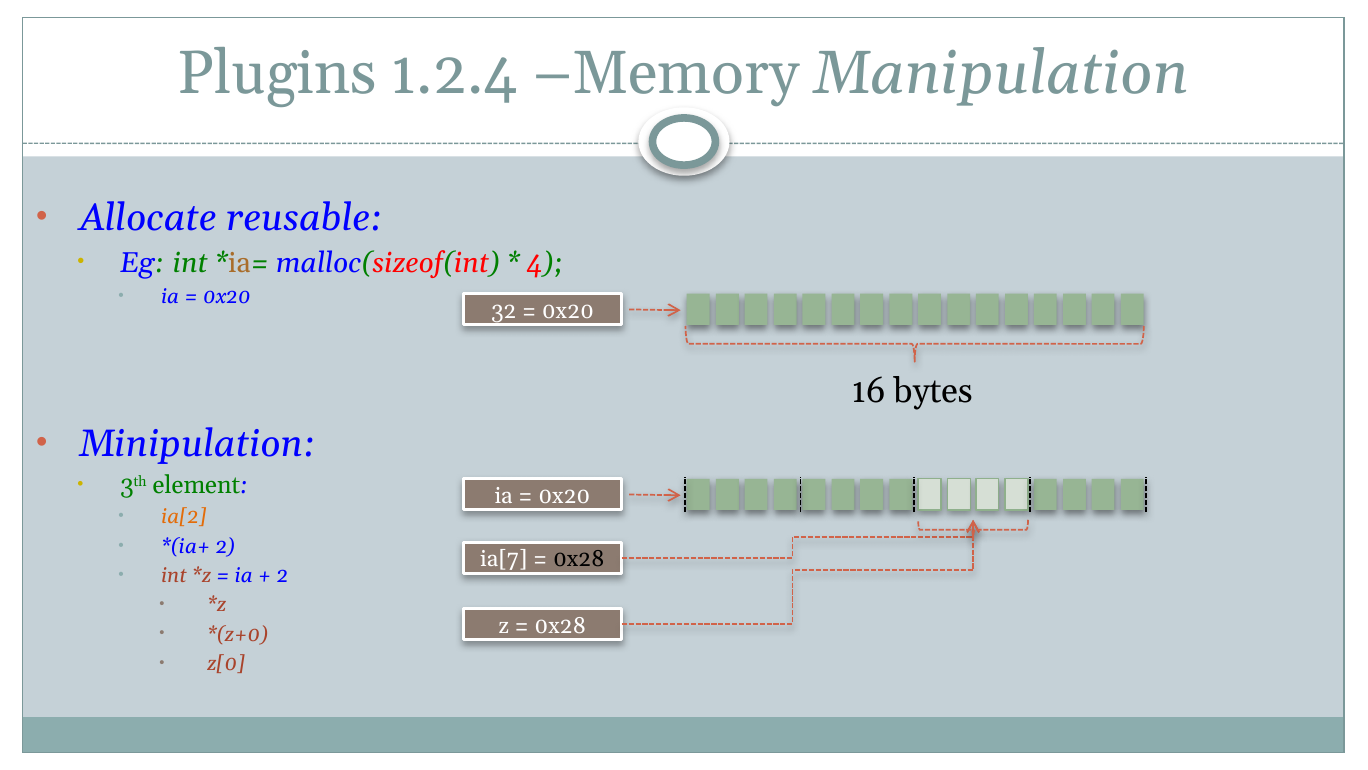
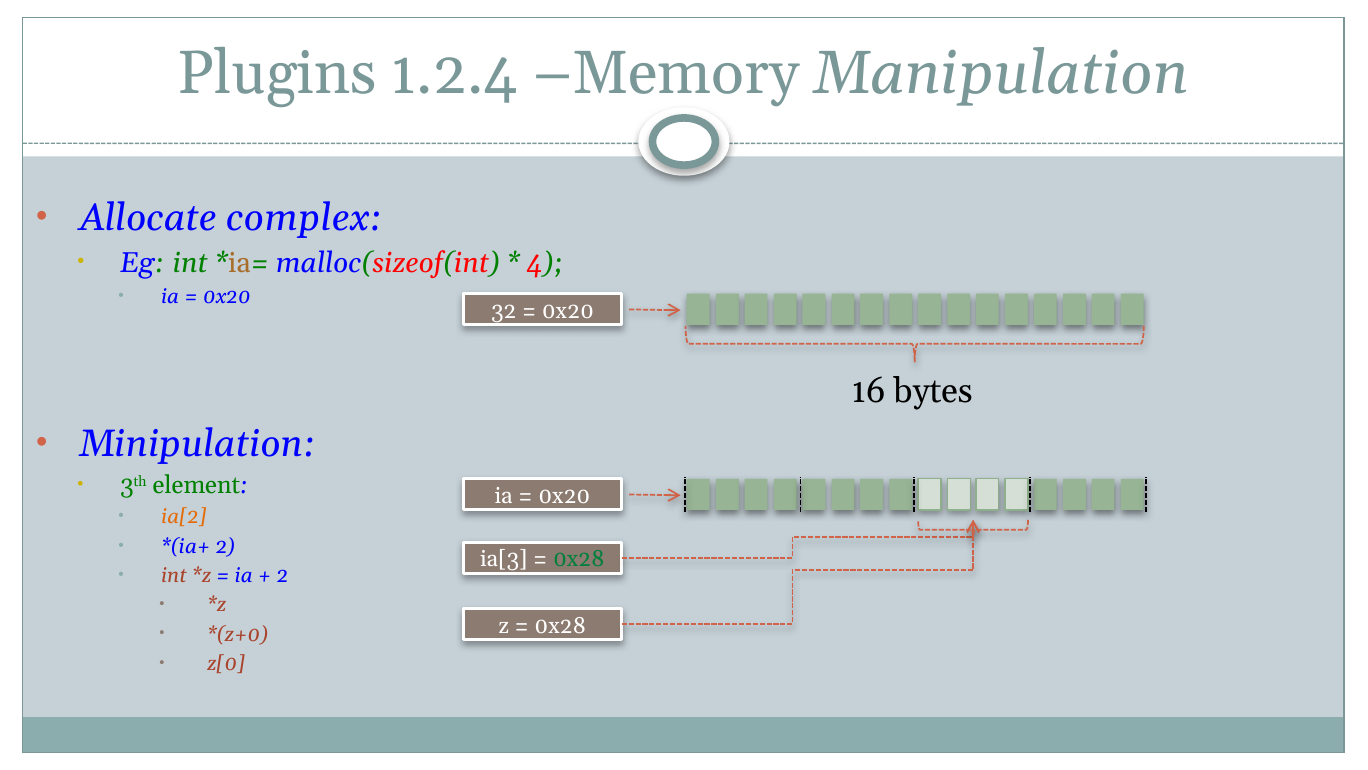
reusable: reusable -> complex
ia[7: ia[7 -> ia[3
0x28 at (579, 559) colour: black -> green
